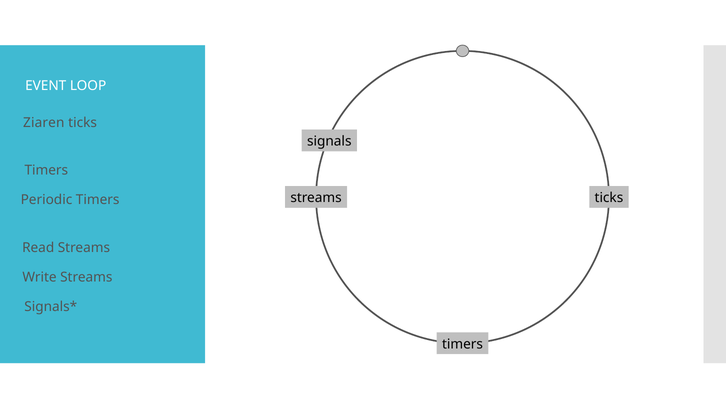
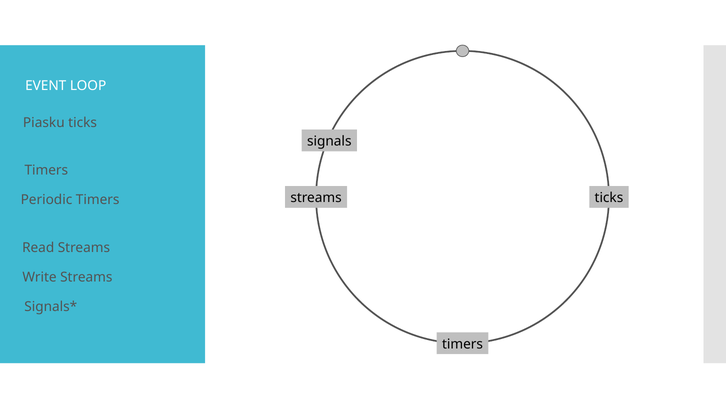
Ziaren: Ziaren -> Piasku
